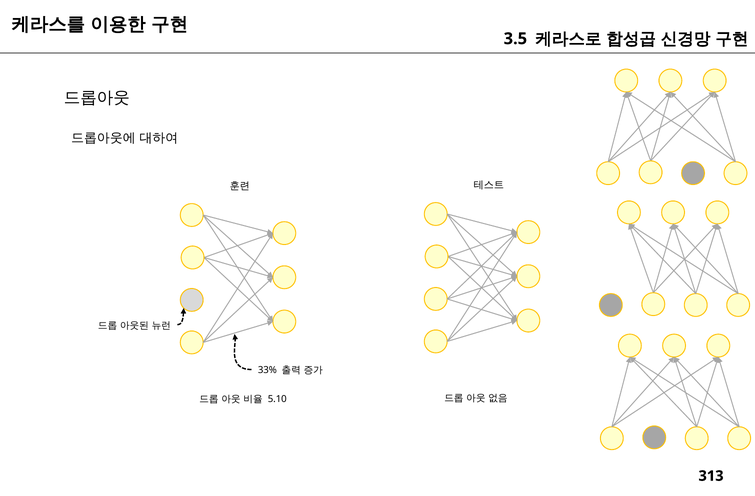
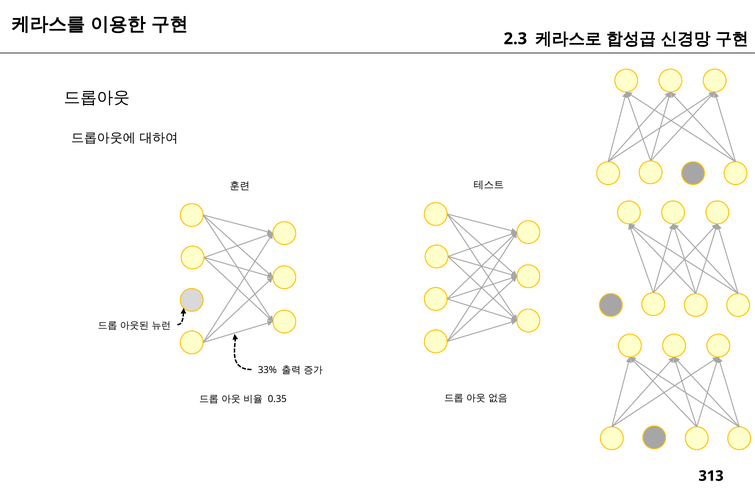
3.5: 3.5 -> 2.3
5.10: 5.10 -> 0.35
